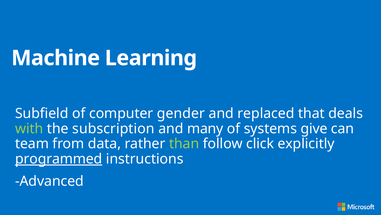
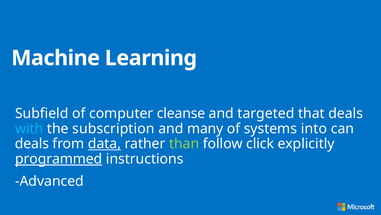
gender: gender -> cleanse
replaced: replaced -> targeted
with colour: light green -> light blue
give: give -> into
team at (32, 143): team -> deals
data underline: none -> present
